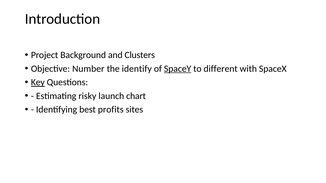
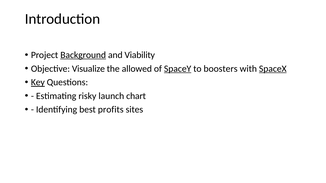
Background underline: none -> present
Clusters: Clusters -> Viability
Number: Number -> Visualize
identify: identify -> allowed
different: different -> boosters
SpaceX underline: none -> present
